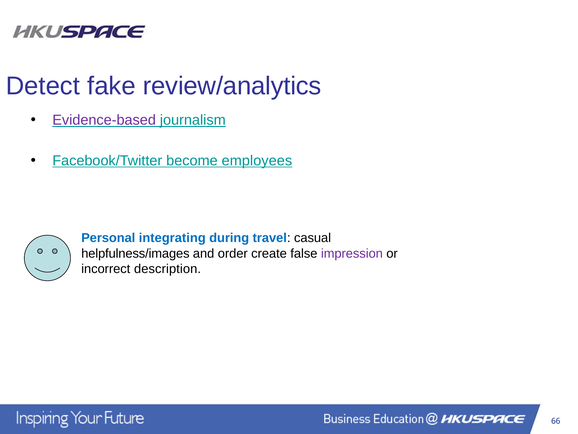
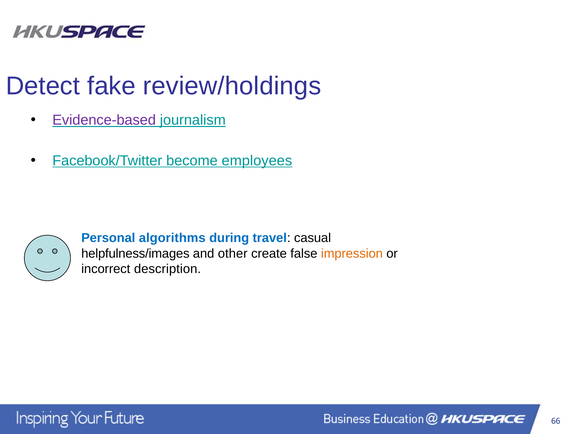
review/analytics: review/analytics -> review/holdings
integrating: integrating -> algorithms
order: order -> other
impression colour: purple -> orange
